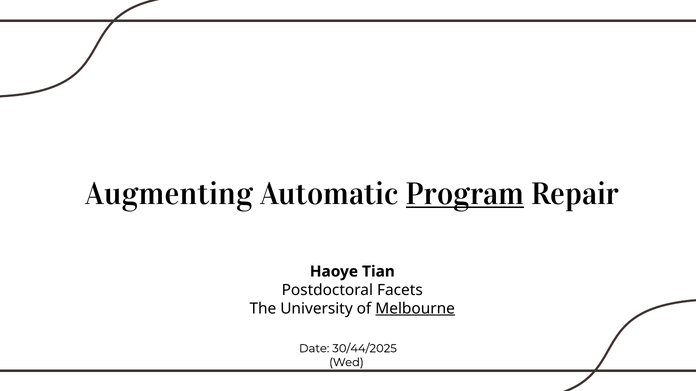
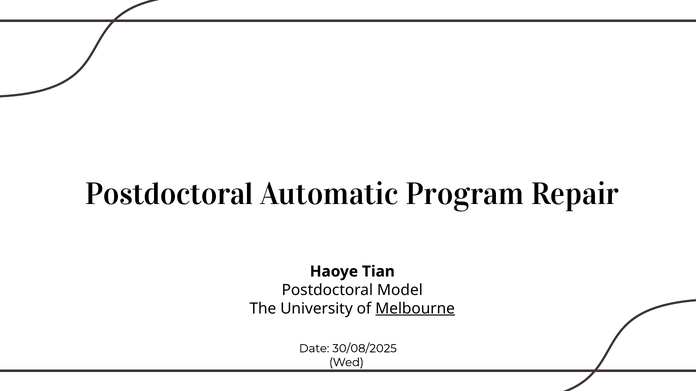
Augmenting at (169, 194): Augmenting -> Postdoctoral
Program underline: present -> none
Facets: Facets -> Model
30/44/2025: 30/44/2025 -> 30/08/2025
